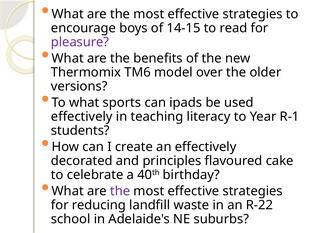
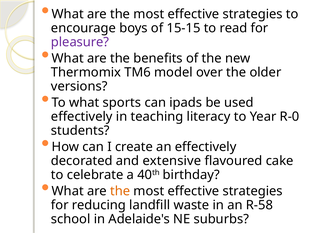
14-15: 14-15 -> 15-15
R-1: R-1 -> R-0
principles: principles -> extensive
the at (120, 191) colour: purple -> orange
R-22: R-22 -> R-58
